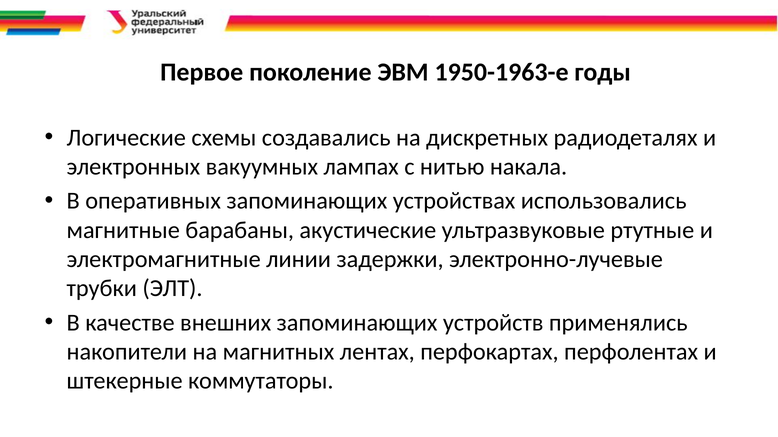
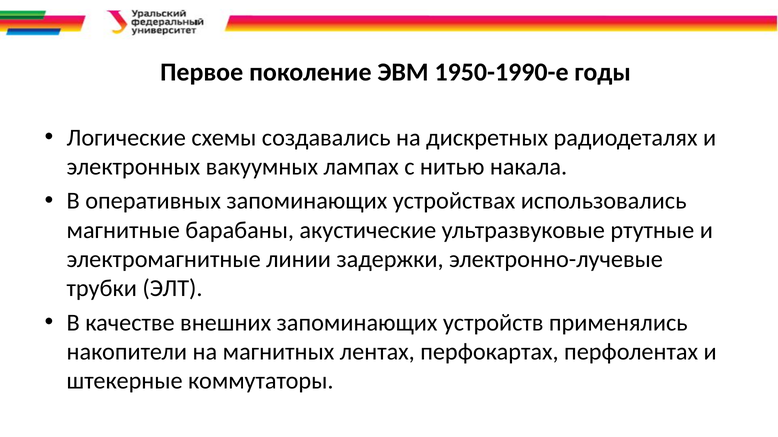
1950-1963-е: 1950-1963-е -> 1950-1990-е
